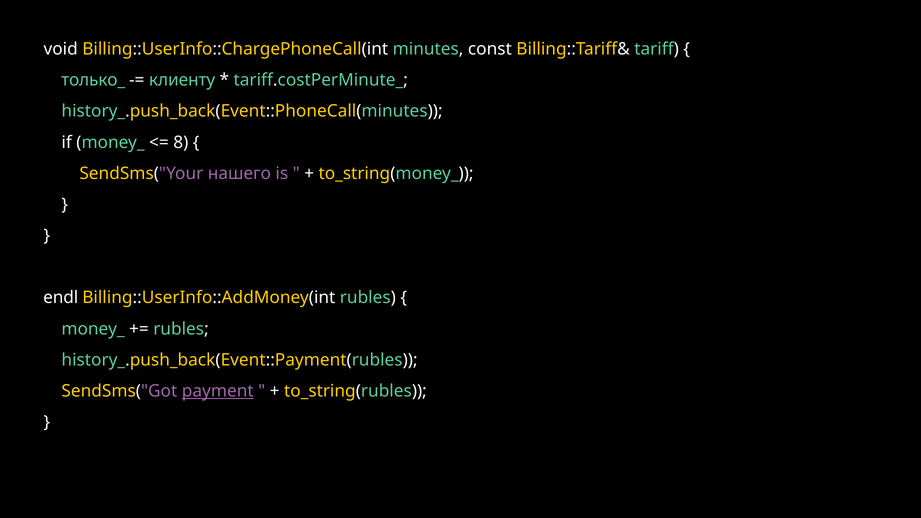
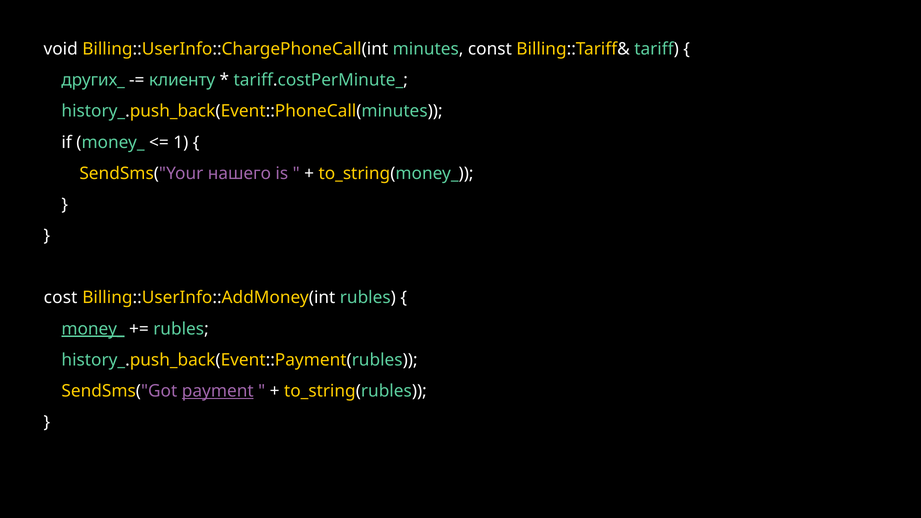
только_: только_ -> других_
8: 8 -> 1
endl: endl -> cost
money_ at (93, 329) underline: none -> present
